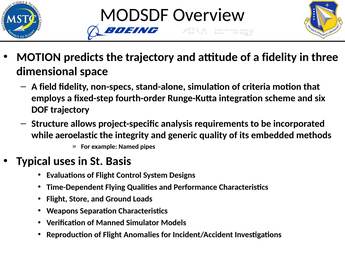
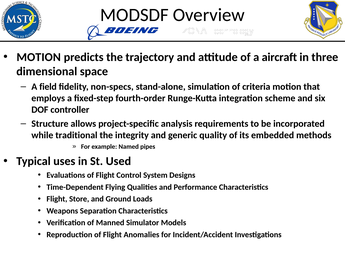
a fidelity: fidelity -> aircraft
DOF trajectory: trajectory -> controller
aeroelastic: aeroelastic -> traditional
Basis: Basis -> Used
